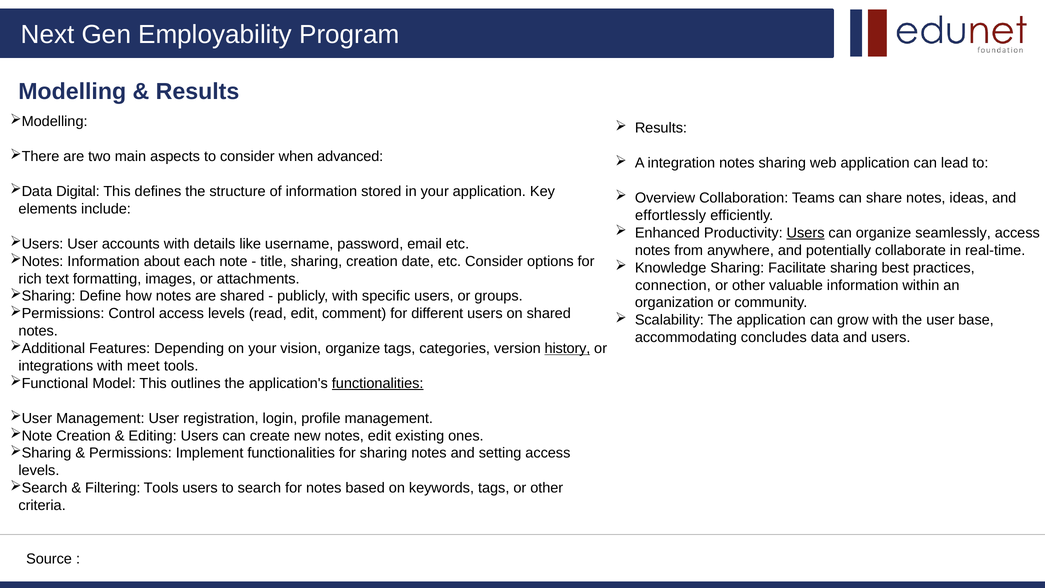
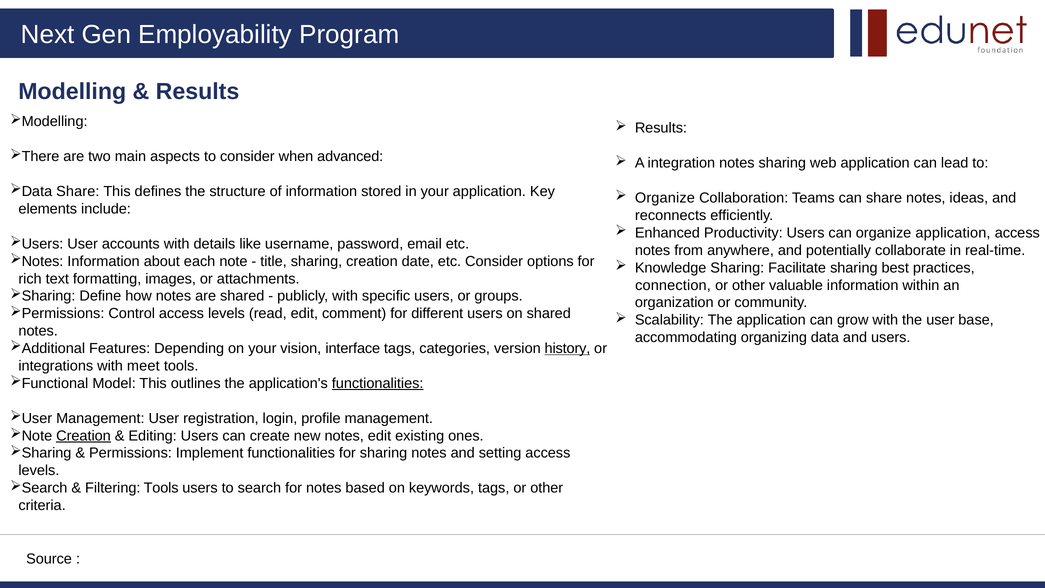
Digital at (78, 191): Digital -> Share
Overview at (665, 198): Overview -> Organize
effortlessly: effortlessly -> reconnects
Users at (806, 233) underline: present -> none
organize seamlessly: seamlessly -> application
concludes: concludes -> organizing
vision organize: organize -> interface
Creation at (83, 436) underline: none -> present
